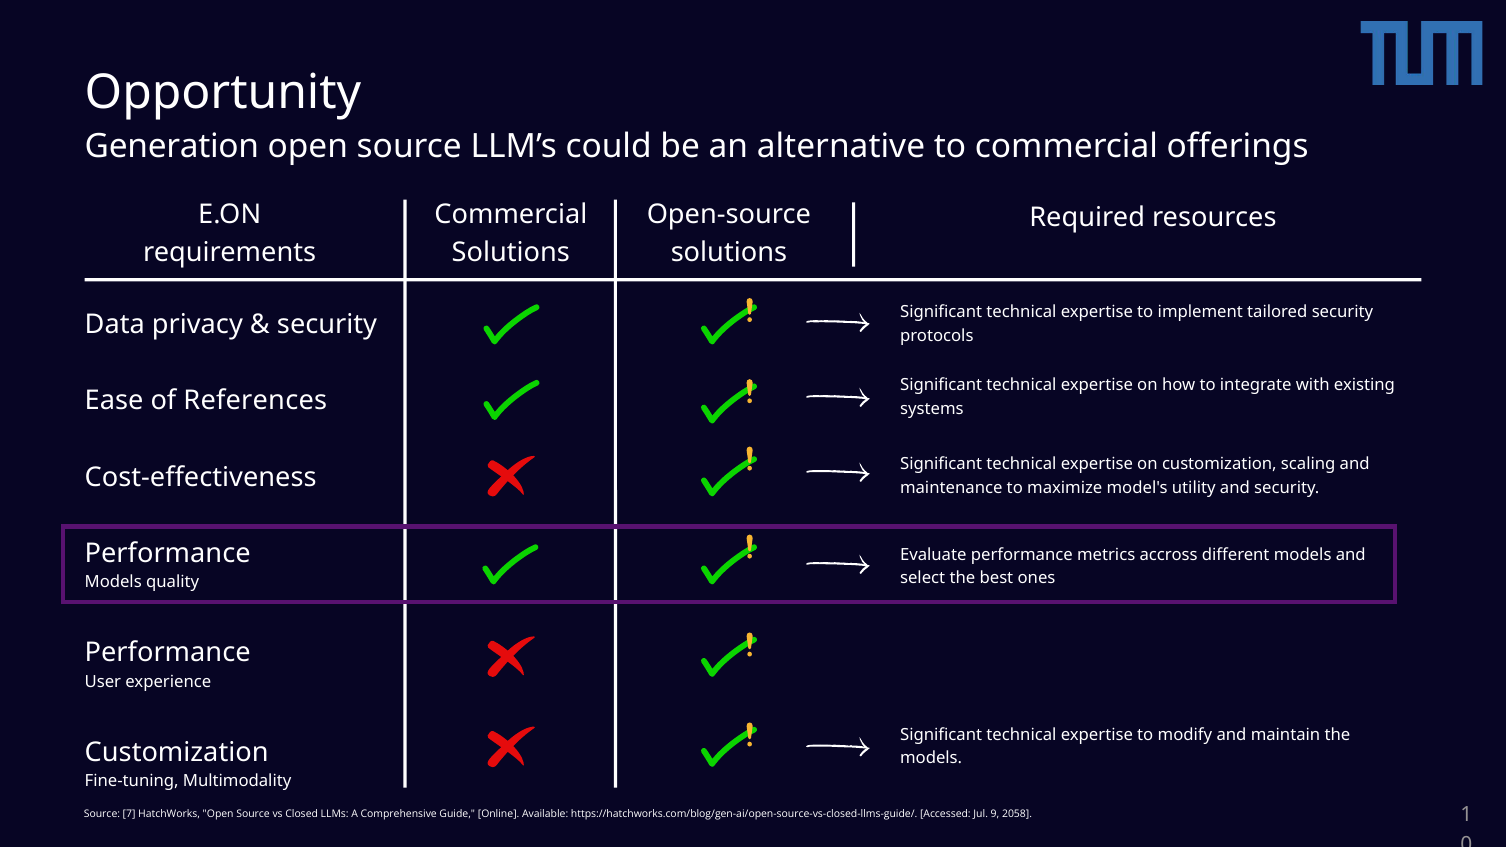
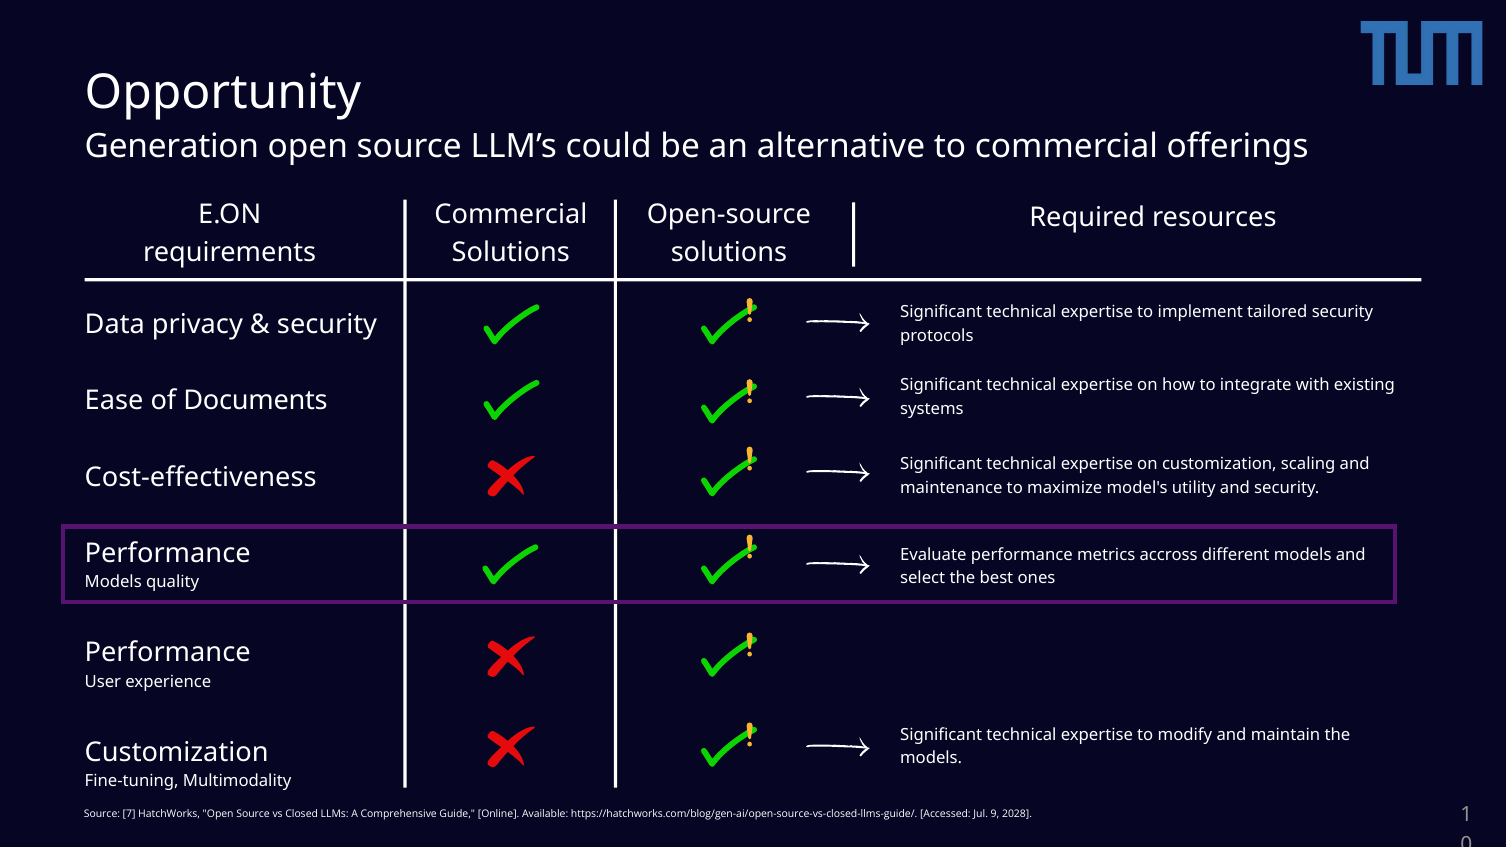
References: References -> Documents
2058: 2058 -> 2028
